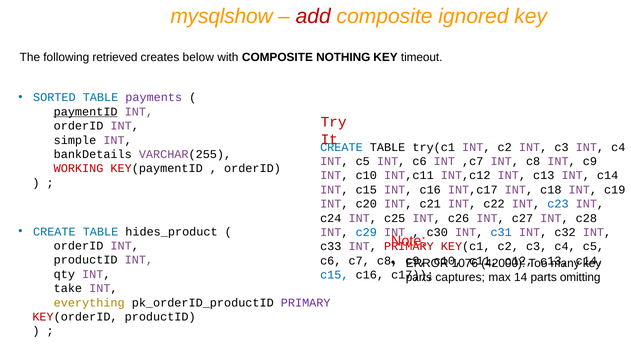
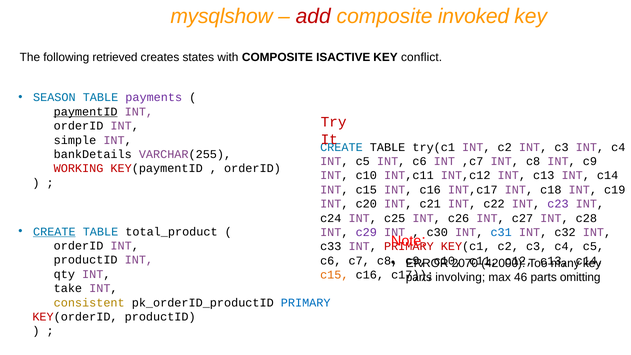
ignored: ignored -> invoked
below: below -> states
NOTHING: NOTHING -> ISACTIVE
timeout: timeout -> conflict
SORTED: SORTED -> SEASON
c23 colour: blue -> purple
CREATE at (54, 232) underline: none -> present
hides_product: hides_product -> total_product
c29 colour: blue -> purple
1076: 1076 -> 2070
c15 at (334, 275) colour: blue -> orange
captures: captures -> involving
14: 14 -> 46
everything: everything -> consistent
PRIMARY at (306, 303) colour: purple -> blue
